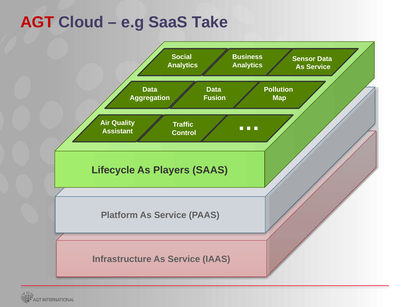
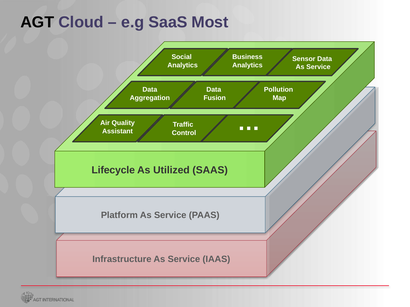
AGT colour: red -> black
Take: Take -> Most
Players: Players -> Utilized
